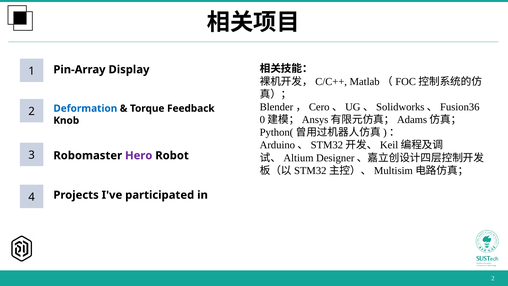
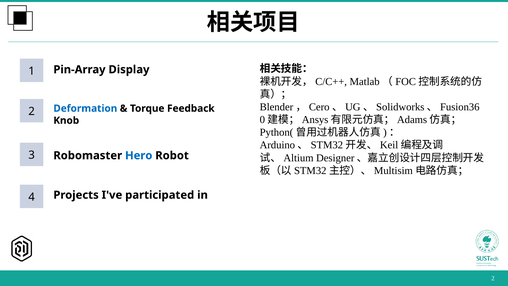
Hero colour: purple -> blue
